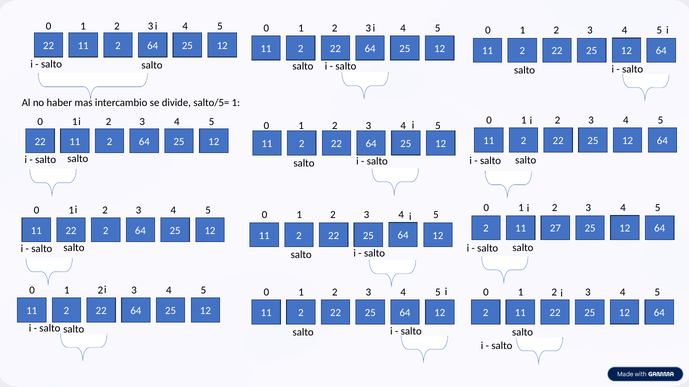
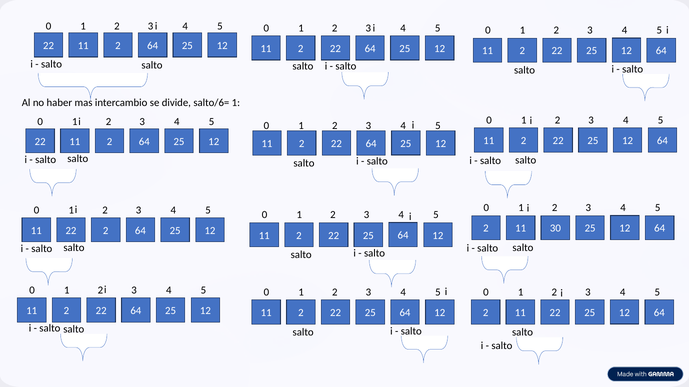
salto/5=: salto/5= -> salto/6=
27: 27 -> 30
